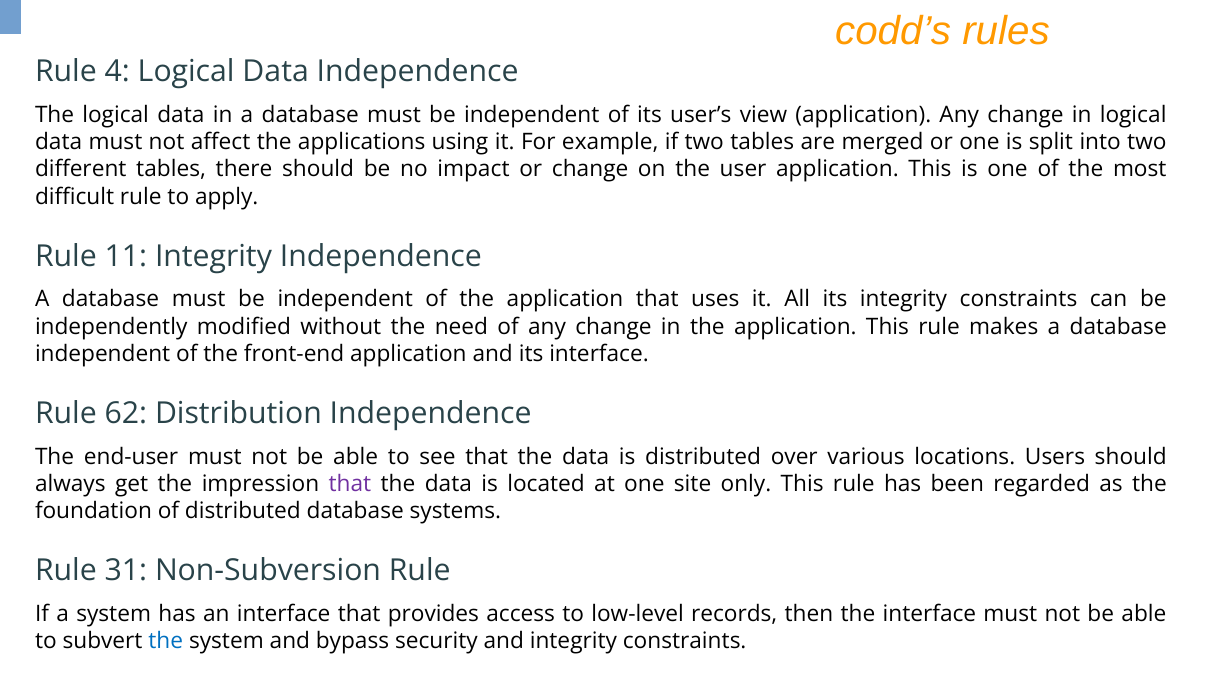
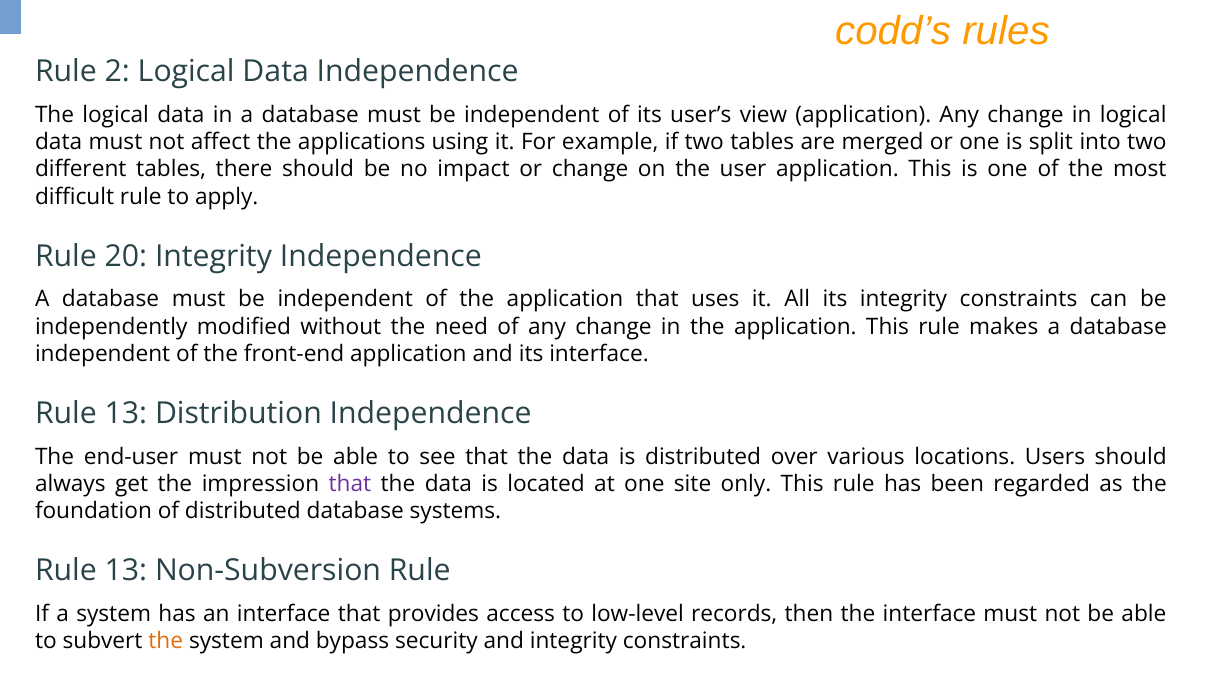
4: 4 -> 2
11: 11 -> 20
62 at (126, 414): 62 -> 13
31 at (126, 571): 31 -> 13
the at (166, 641) colour: blue -> orange
